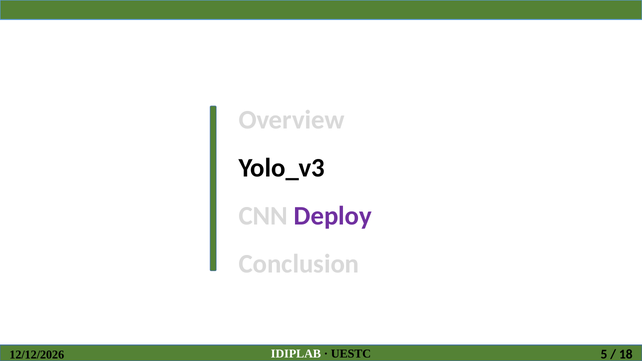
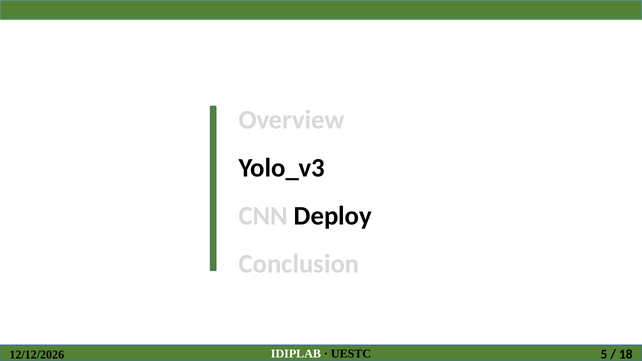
Deploy colour: purple -> black
